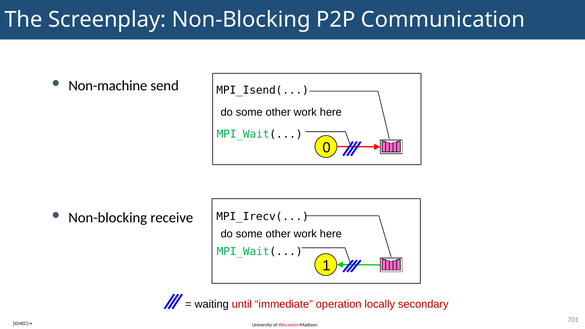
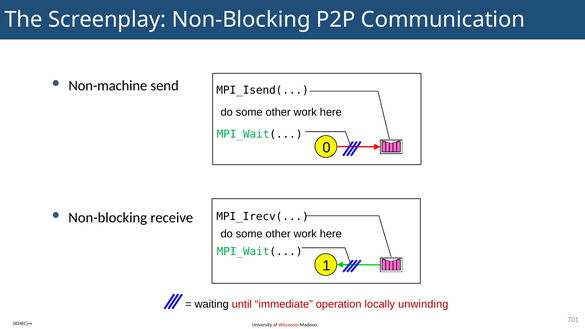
secondary: secondary -> unwinding
